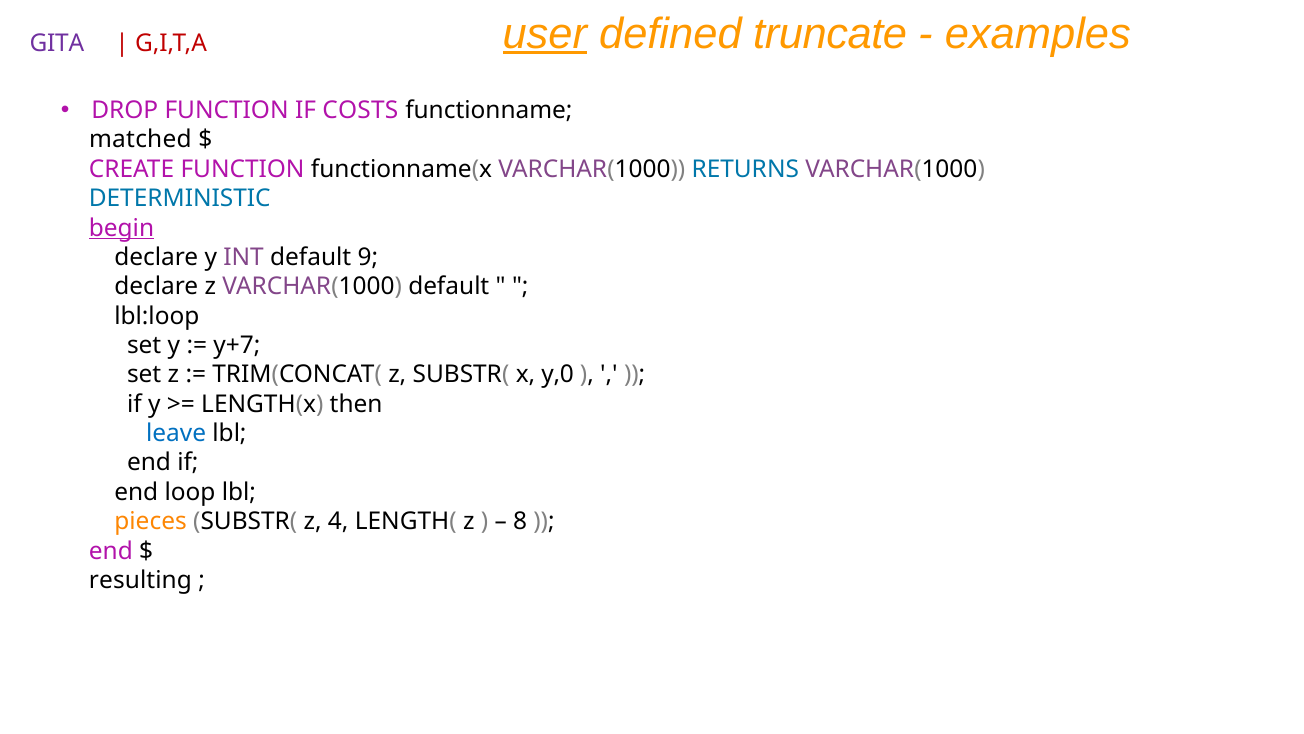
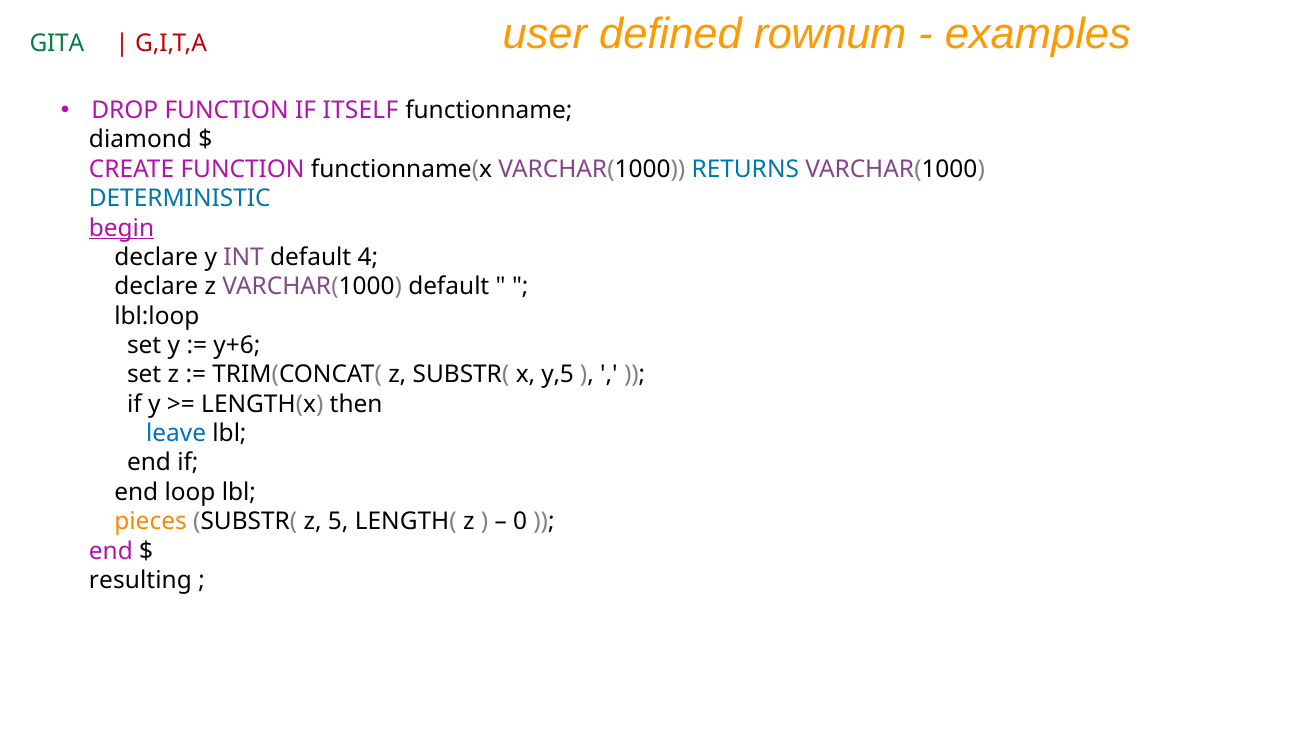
user underline: present -> none
truncate: truncate -> rownum
GITA colour: purple -> green
COSTS: COSTS -> ITSELF
matched: matched -> diamond
9: 9 -> 4
y+7: y+7 -> y+6
y,0: y,0 -> y,5
4: 4 -> 5
8: 8 -> 0
